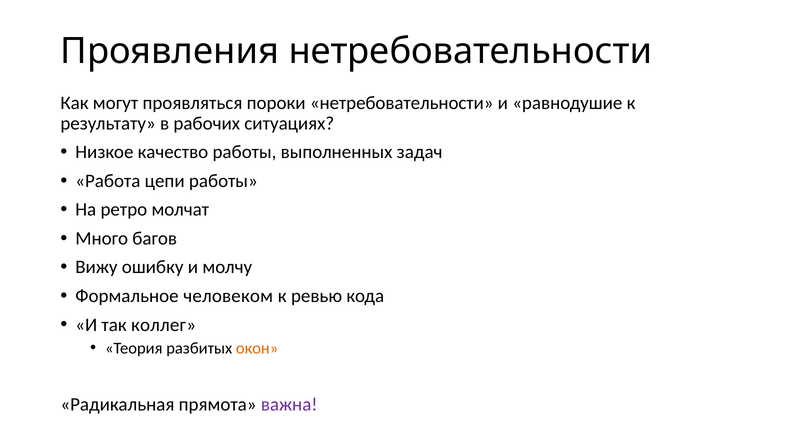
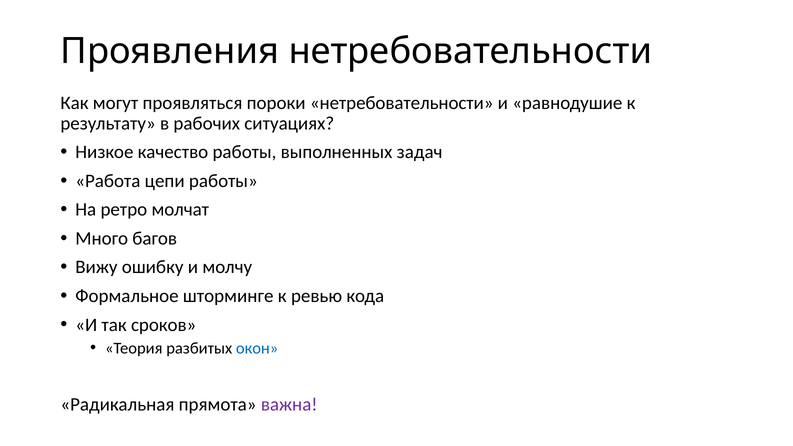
человеком: человеком -> шторминге
коллег: коллег -> сроков
окон colour: orange -> blue
